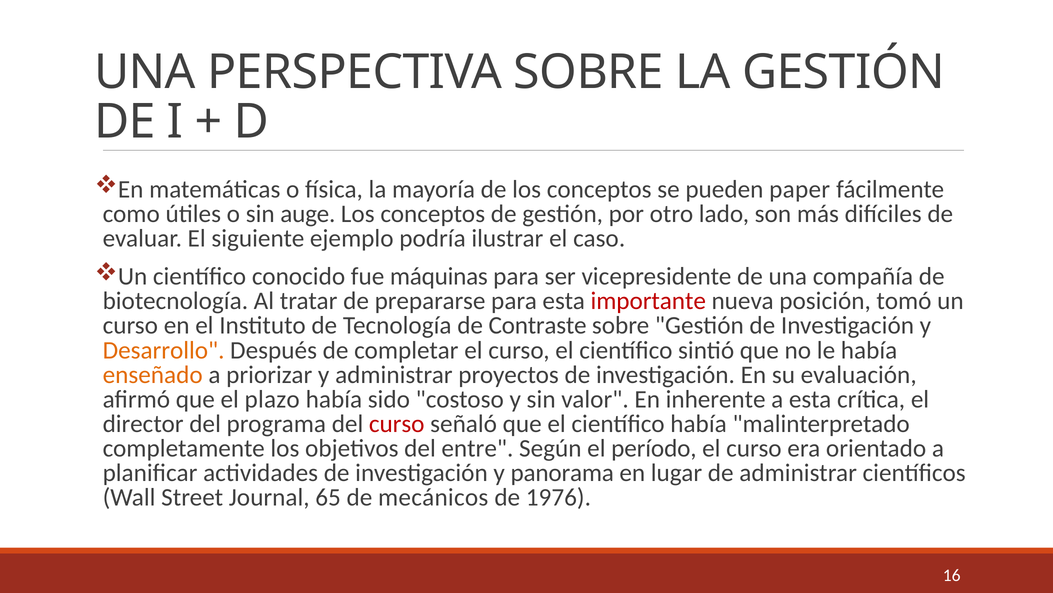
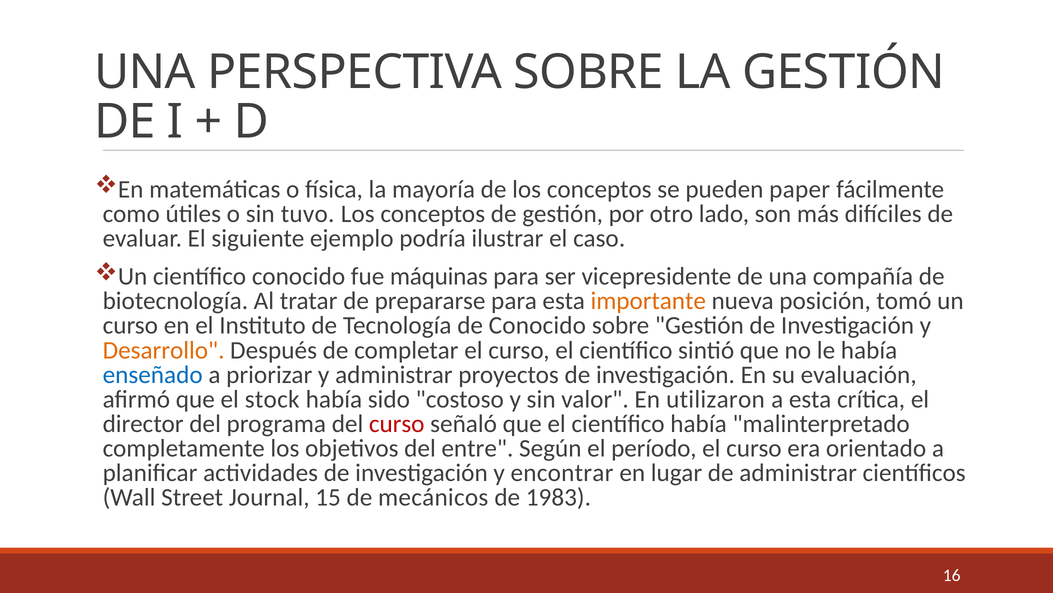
auge: auge -> tuvo
importante colour: red -> orange
de Contraste: Contraste -> Conocido
enseñado colour: orange -> blue
plazo: plazo -> stock
inherente: inherente -> utilizaron
panorama: panorama -> encontrar
65: 65 -> 15
1976: 1976 -> 1983
